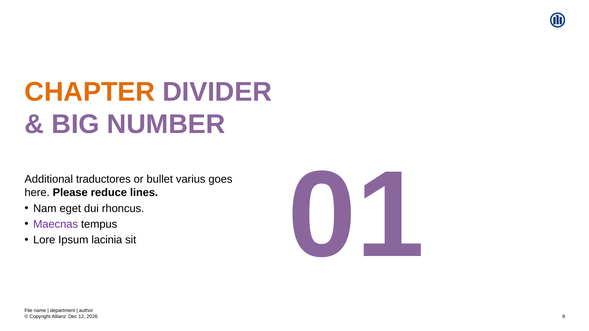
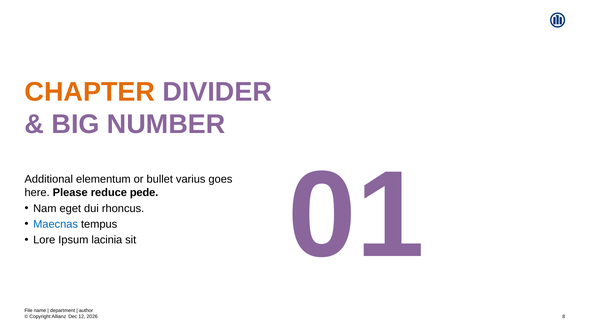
traductores: traductores -> elementum
lines: lines -> pede
Maecnas colour: purple -> blue
